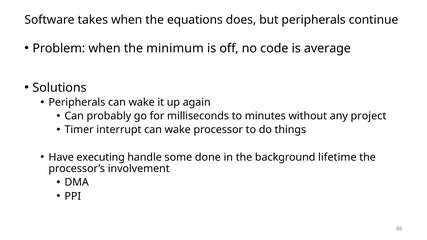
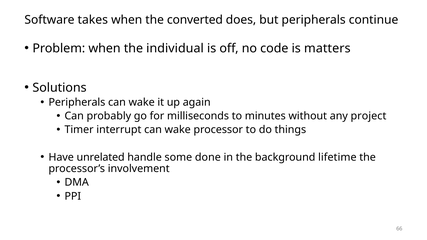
equations: equations -> converted
minimum: minimum -> individual
average: average -> matters
executing: executing -> unrelated
